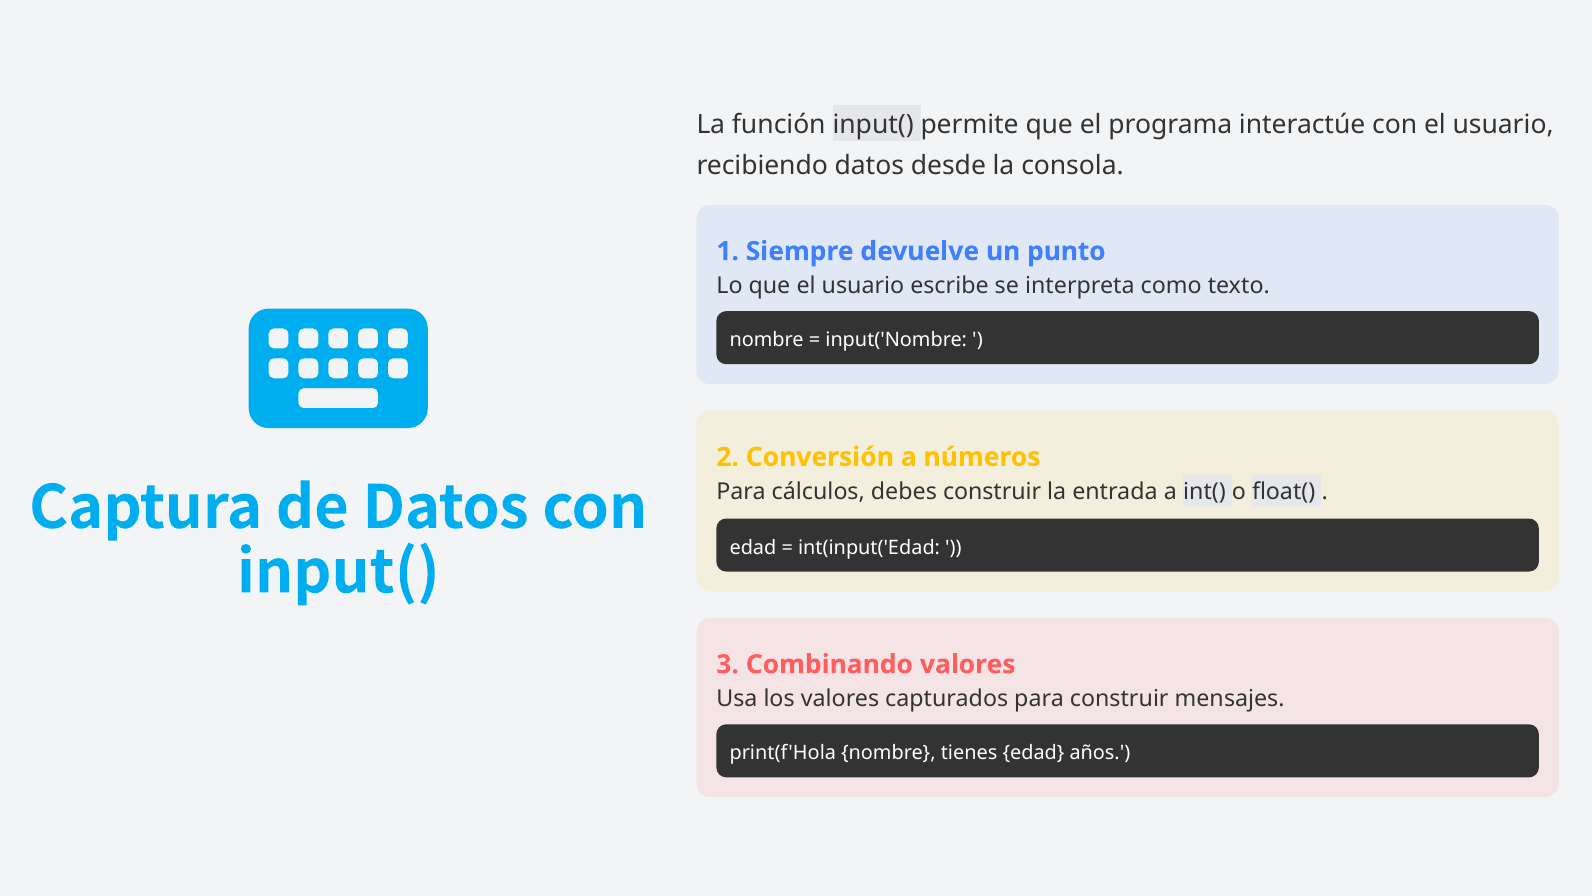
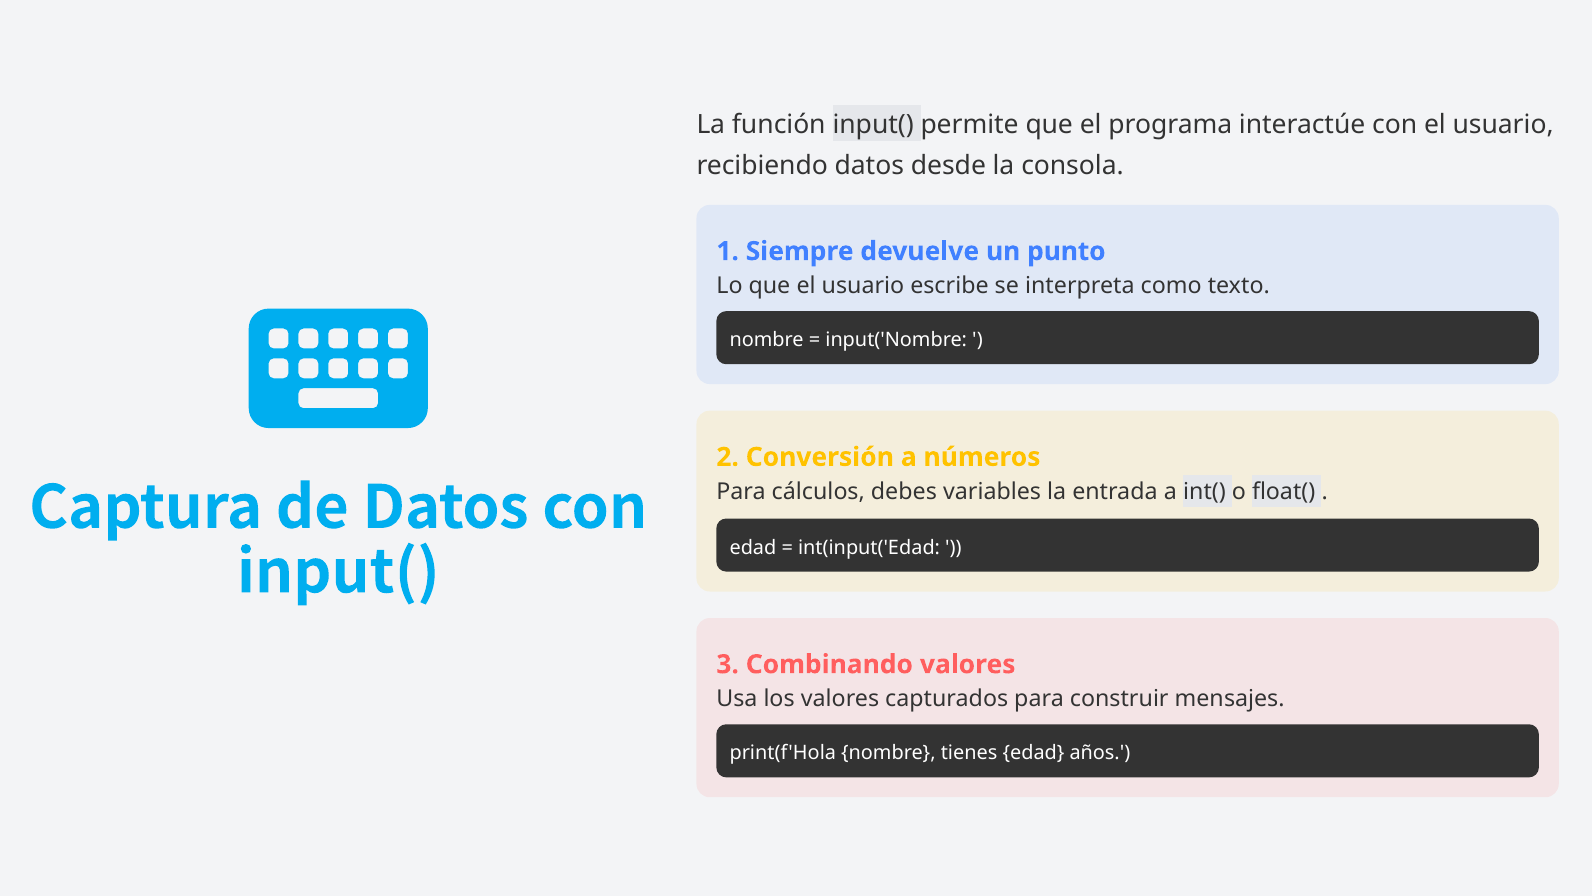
debes construir: construir -> variables
